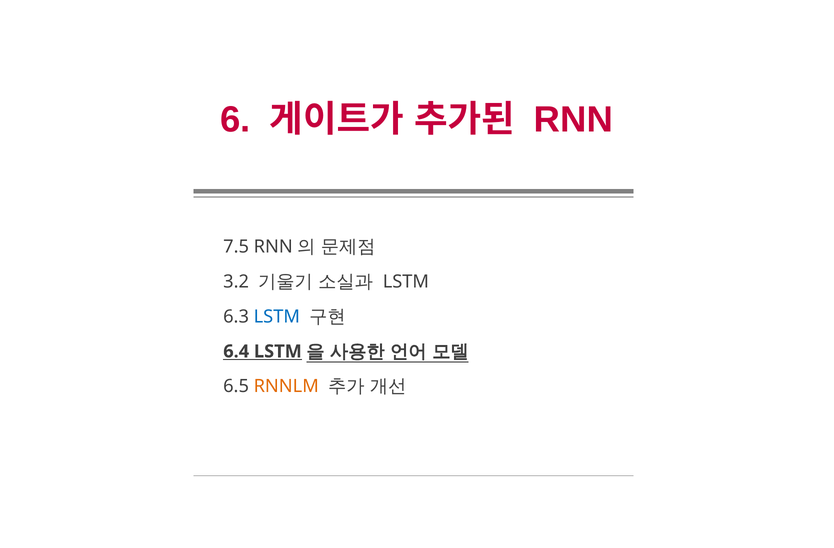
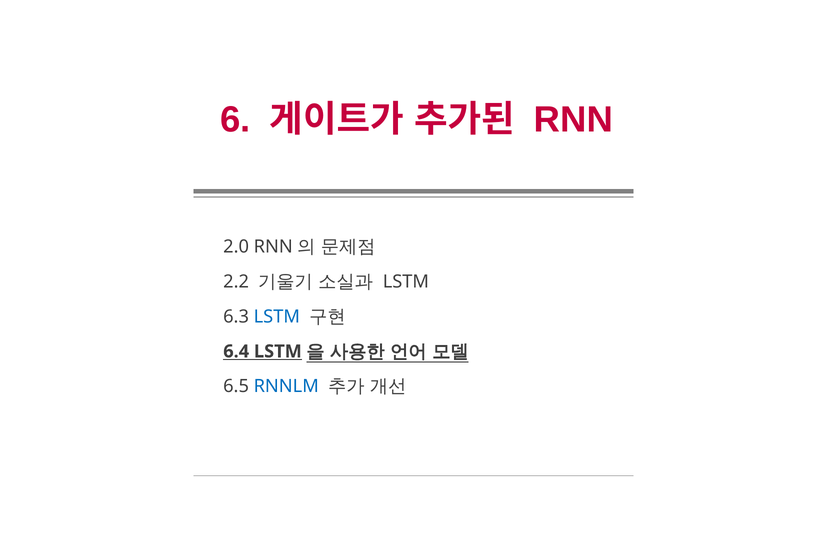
7.5: 7.5 -> 2.0
3.2: 3.2 -> 2.2
RNNLM colour: orange -> blue
